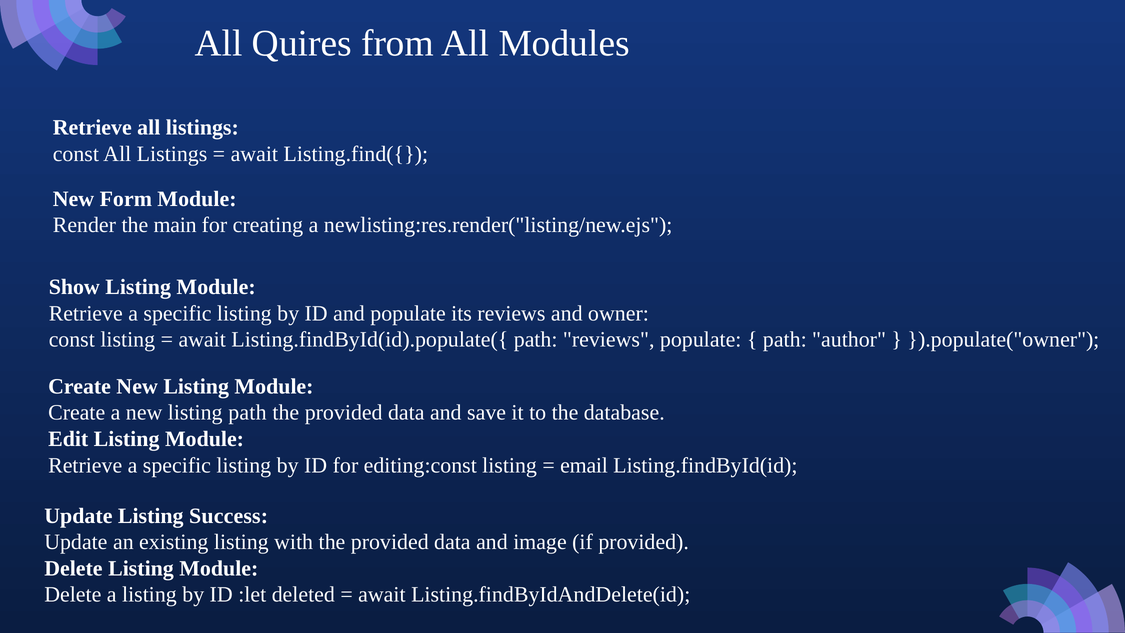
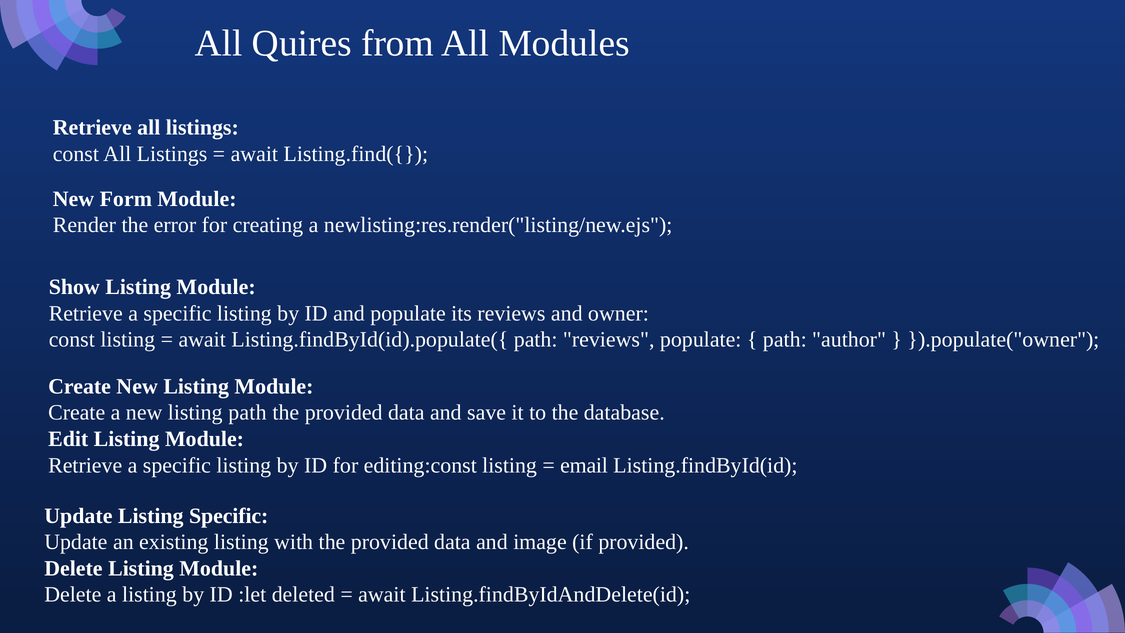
main: main -> error
Listing Success: Success -> Specific
